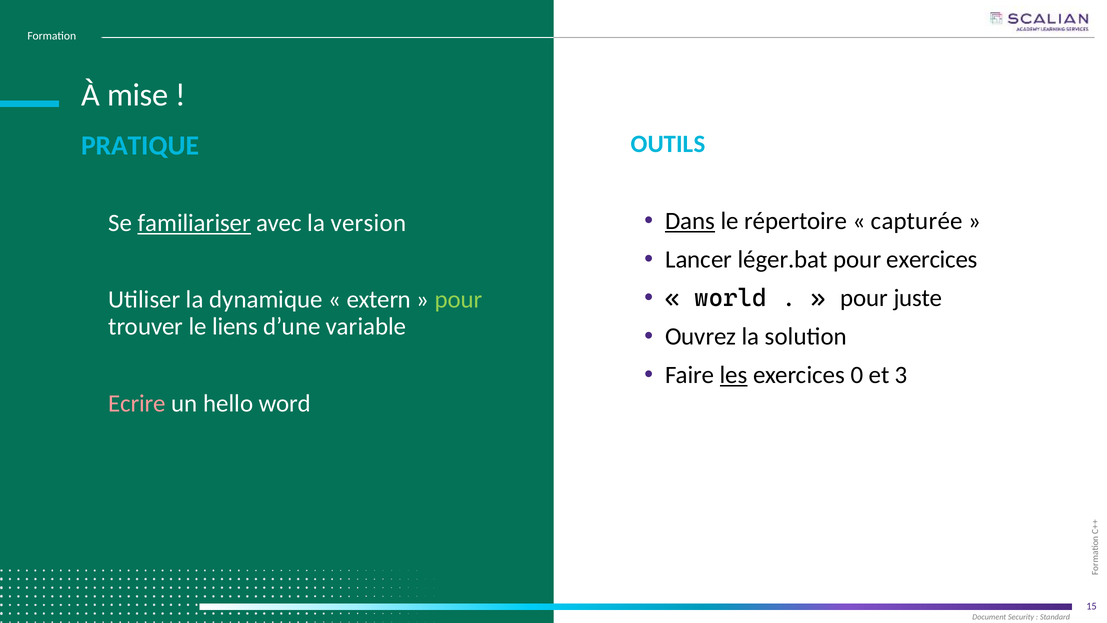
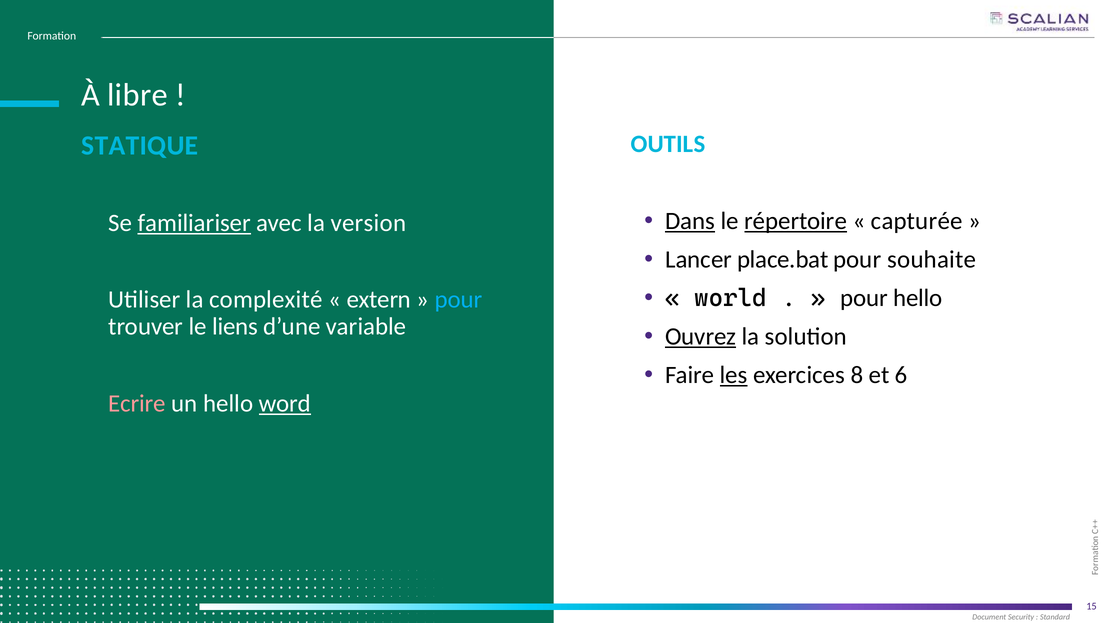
mise: mise -> libre
PRATIQUE: PRATIQUE -> STATIQUE
répertoire underline: none -> present
léger.bat: léger.bat -> place.bat
pour exercices: exercices -> souhaite
pour juste: juste -> hello
dynamique: dynamique -> complexité
pour at (459, 300) colour: light green -> light blue
Ouvrez underline: none -> present
0: 0 -> 8
3: 3 -> 6
word underline: none -> present
